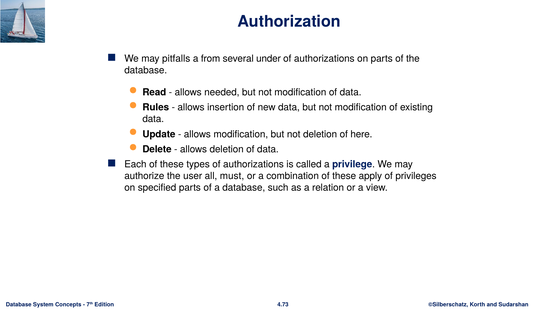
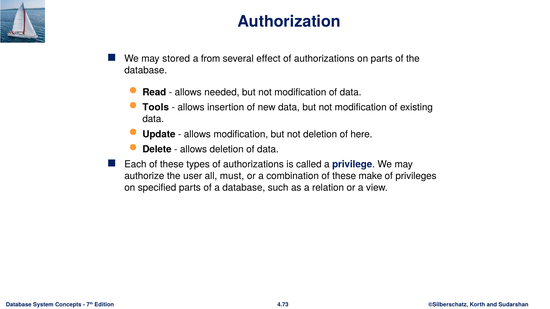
pitfalls: pitfalls -> stored
under: under -> effect
Rules: Rules -> Tools
apply: apply -> make
